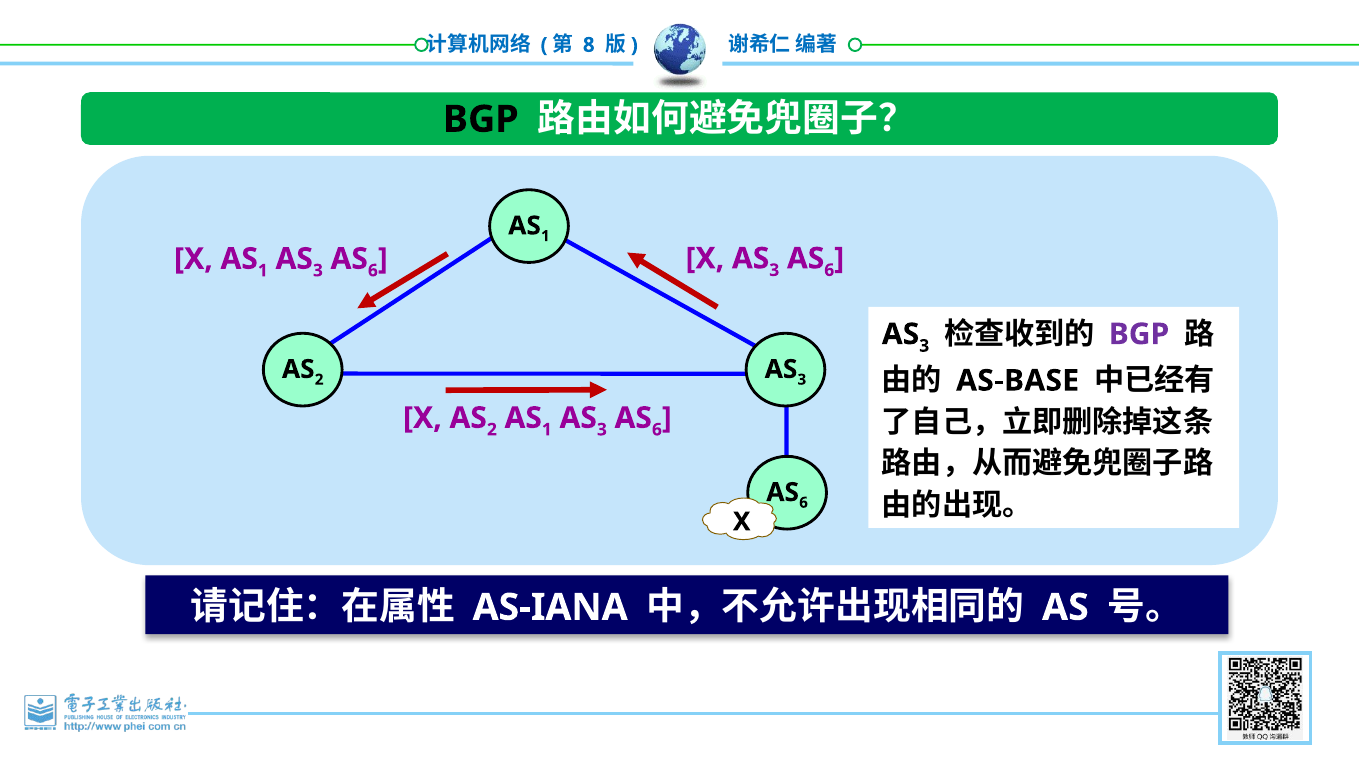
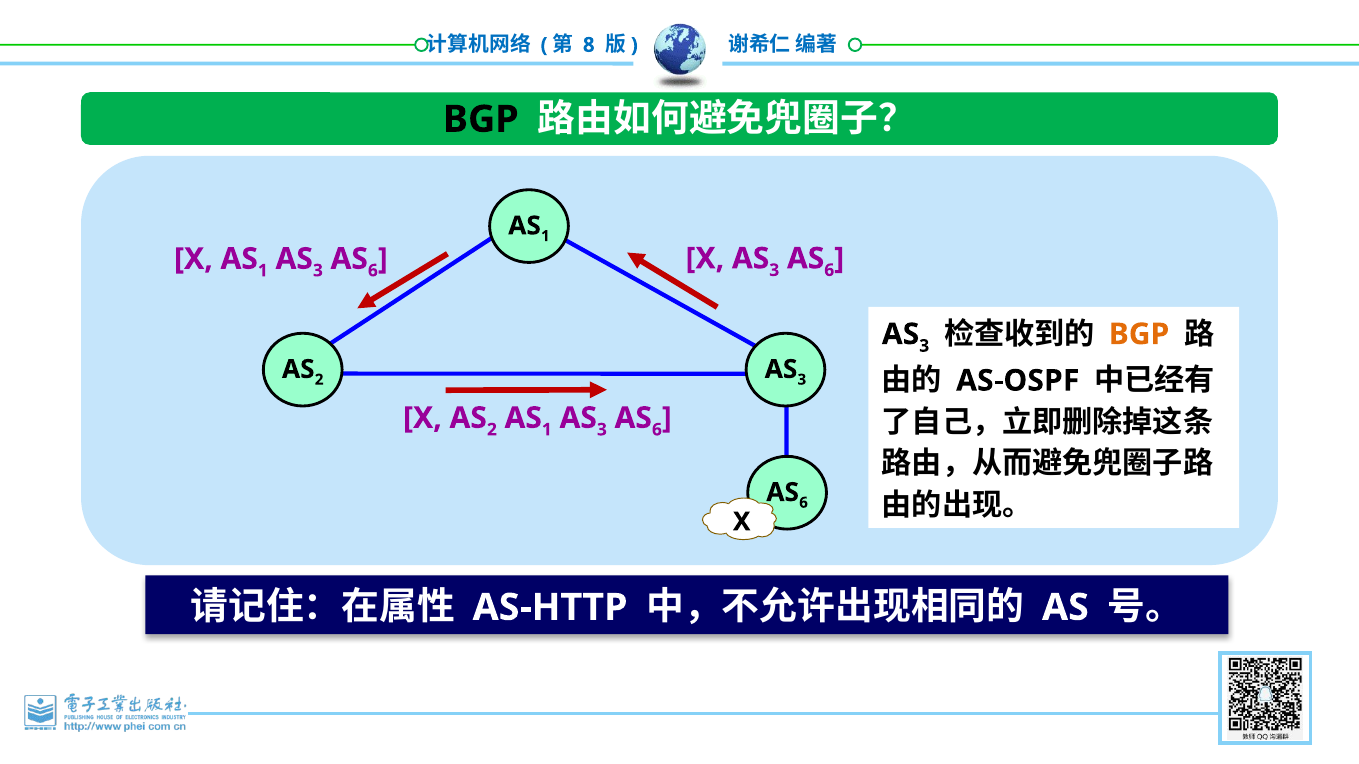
BGP at (1139, 334) colour: purple -> orange
AS-BASE: AS-BASE -> AS-OSPF
AS-IANA: AS-IANA -> AS-HTTP
